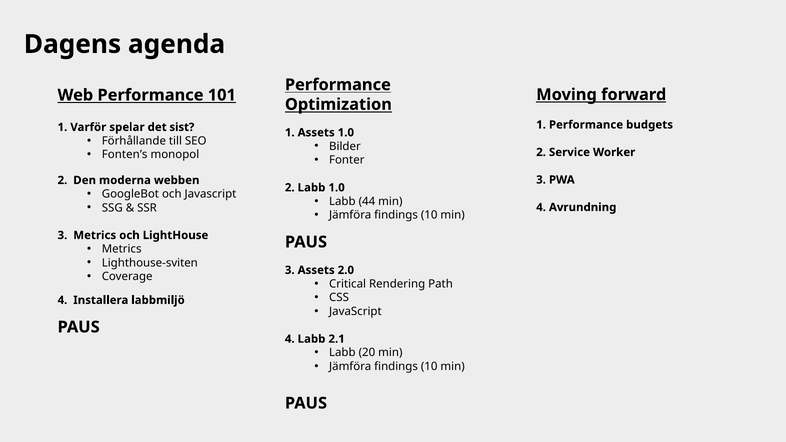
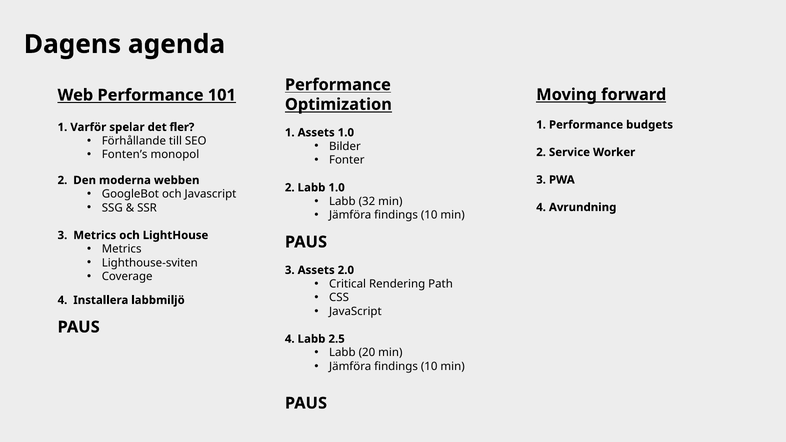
sist: sist -> fler
44: 44 -> 32
2.1: 2.1 -> 2.5
